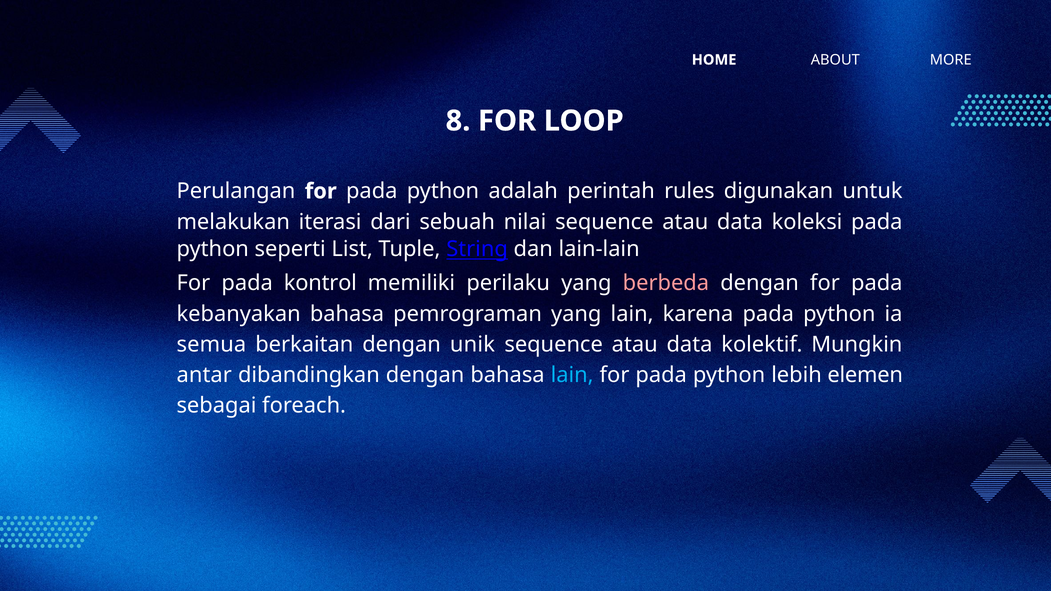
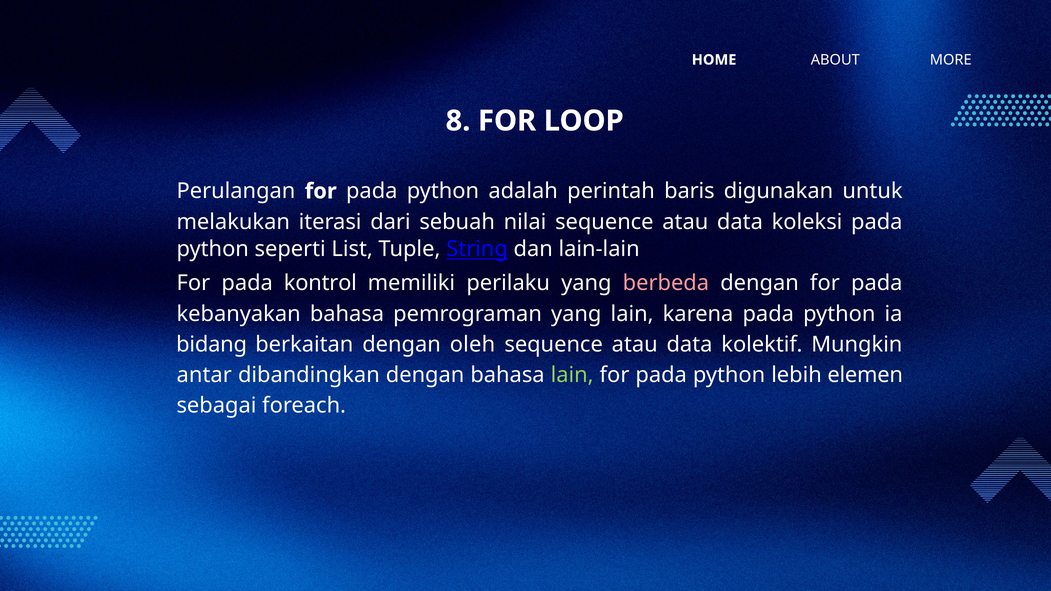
rules: rules -> baris
semua: semua -> bidang
unik: unik -> oleh
lain at (572, 375) colour: light blue -> light green
